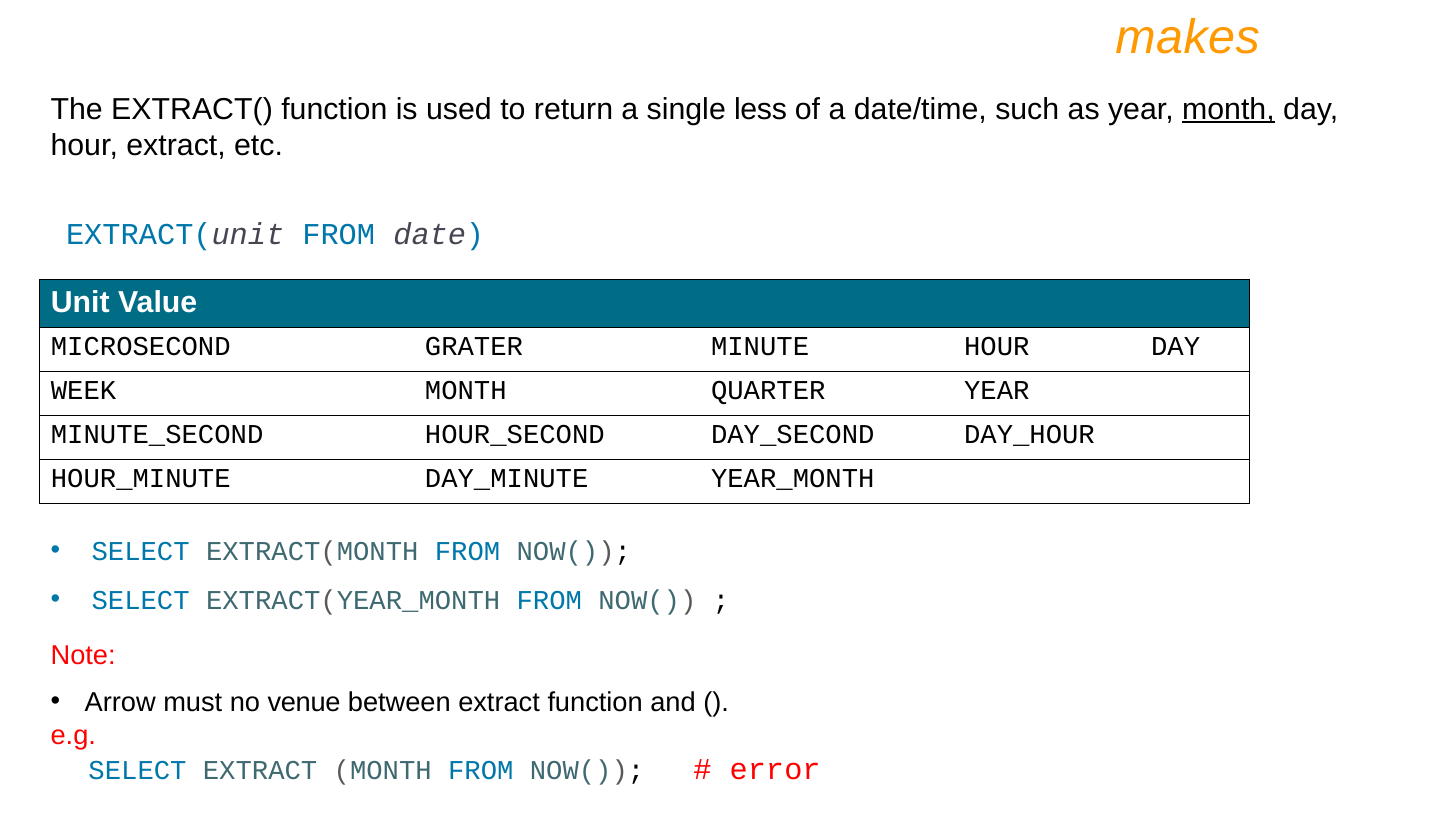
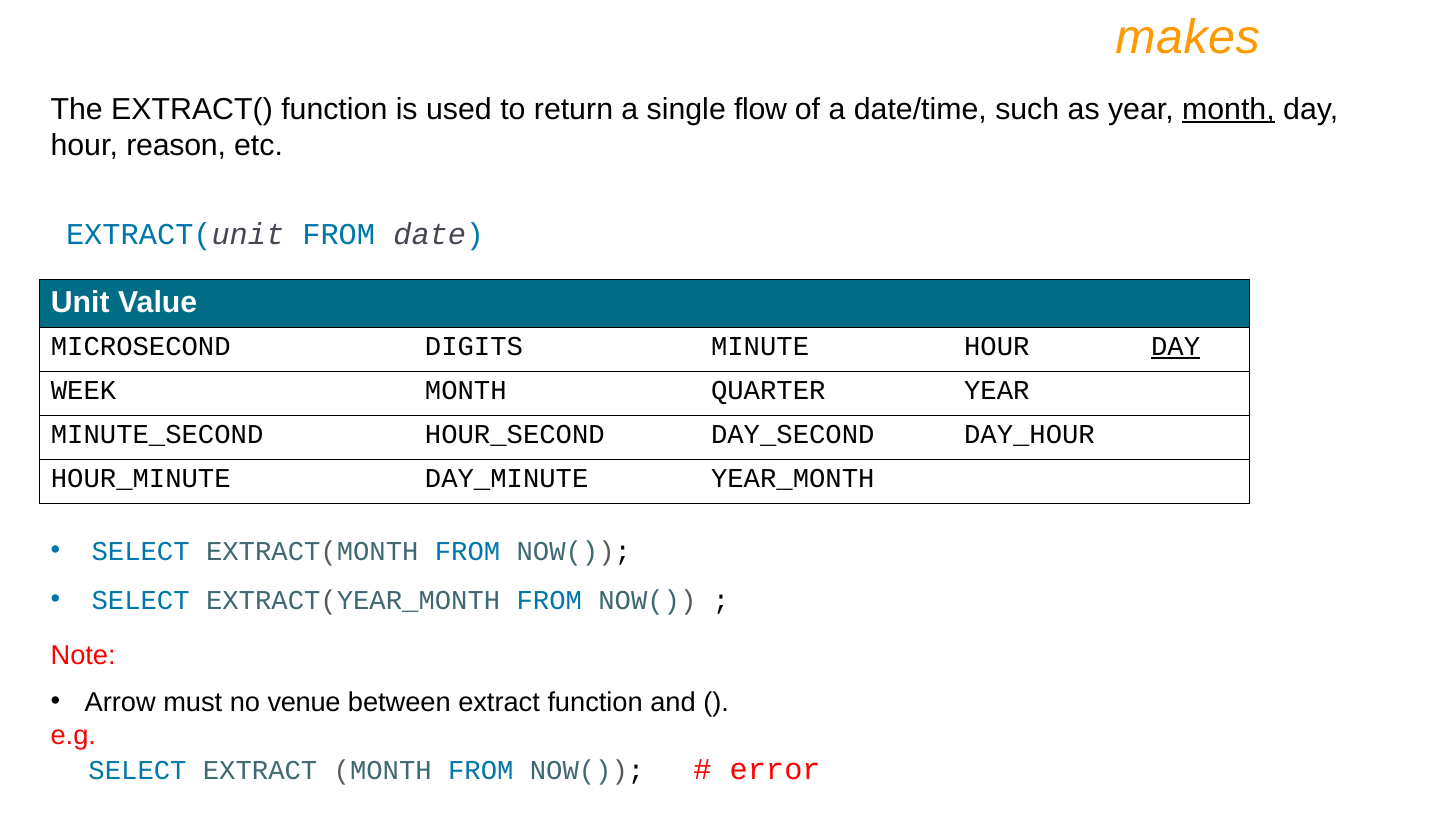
less: less -> flow
hour extract: extract -> reason
GRATER: GRATER -> DIGITS
DAY at (1176, 346) underline: none -> present
